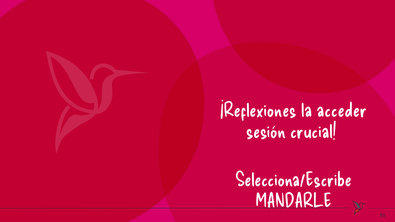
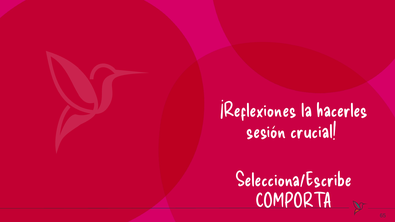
acceder: acceder -> hacerles
MANDARLE: MANDARLE -> COMPORTA
